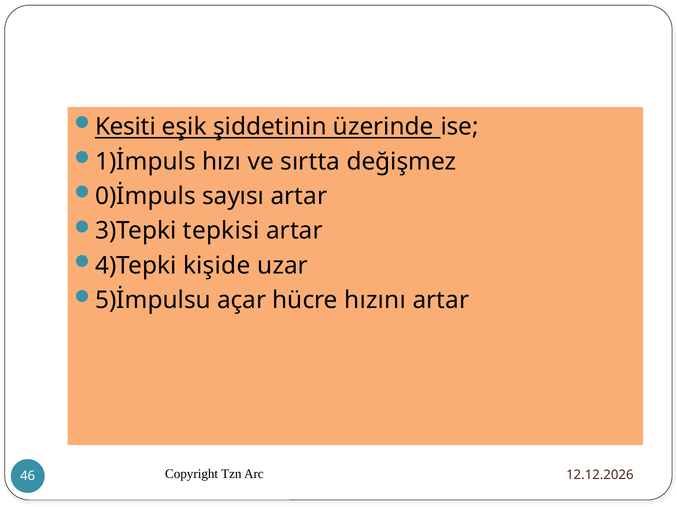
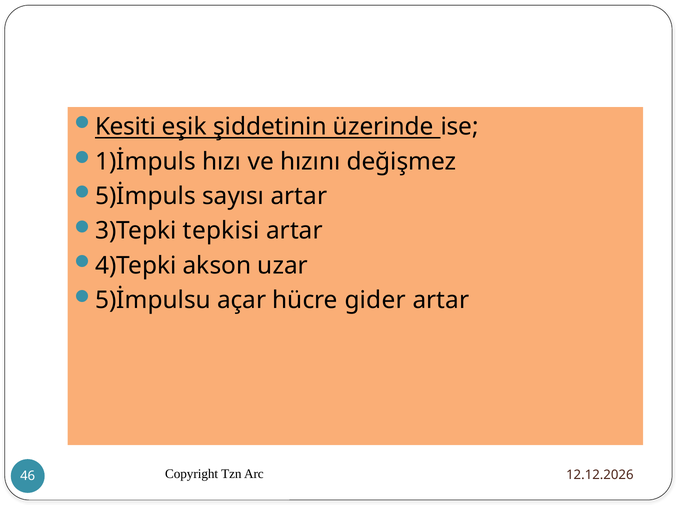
sırtta: sırtta -> hızını
0)İmpuls: 0)İmpuls -> 5)İmpuls
kişide: kişide -> akson
hızını: hızını -> gider
